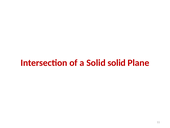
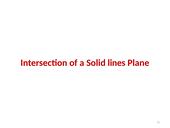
Solid solid: solid -> lines
